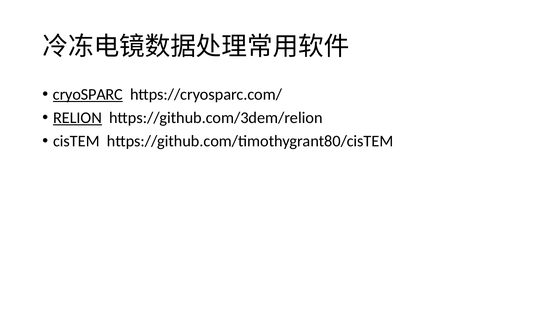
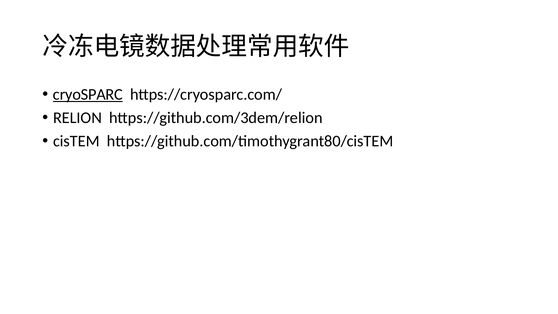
RELION underline: present -> none
